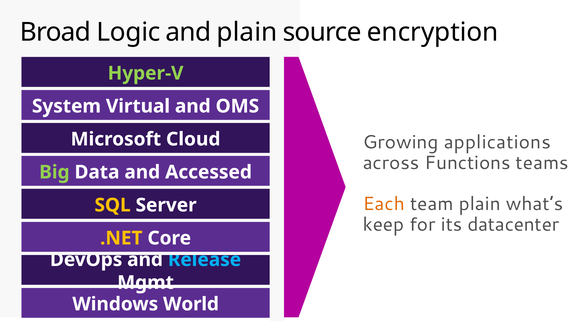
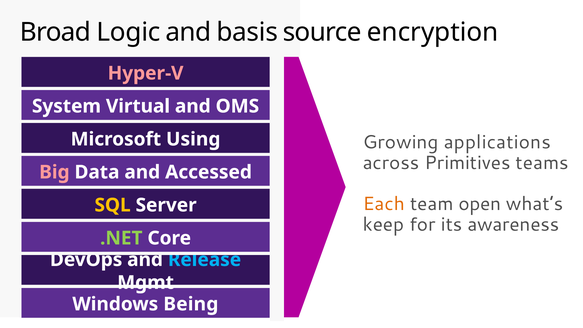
and plain: plain -> basis
Hyper-V colour: light green -> pink
Cloud: Cloud -> Using
Functions: Functions -> Primitives
Big colour: light green -> pink
team plain: plain -> open
datacenter: datacenter -> awareness
.NET colour: yellow -> light green
World: World -> Being
